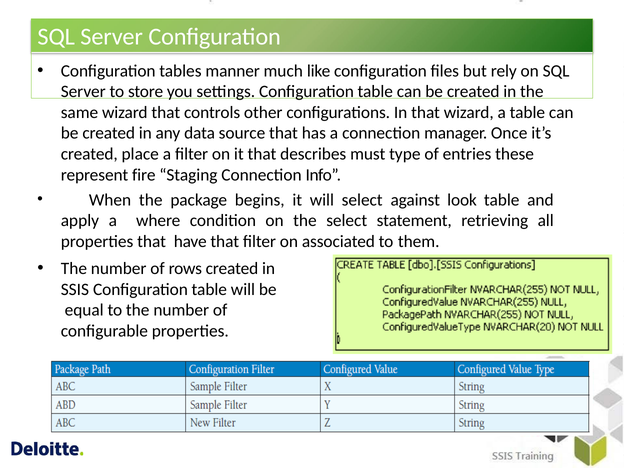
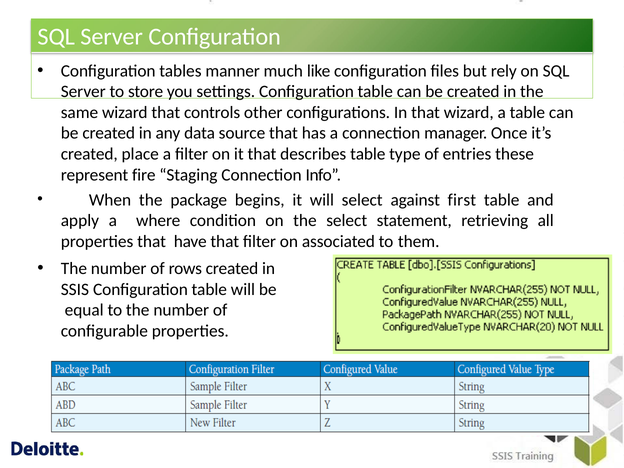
describes must: must -> table
look: look -> first
